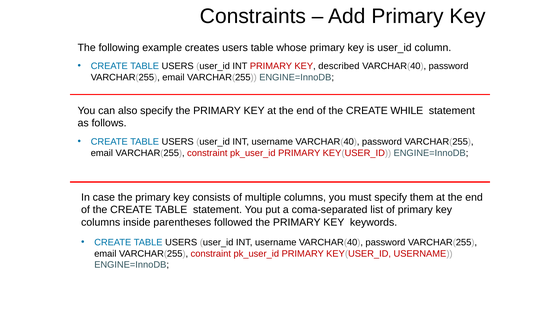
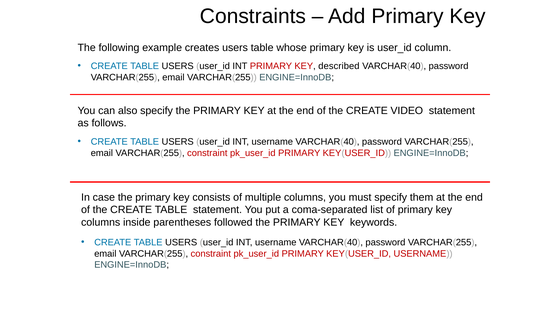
WHILE: WHILE -> VIDEO
